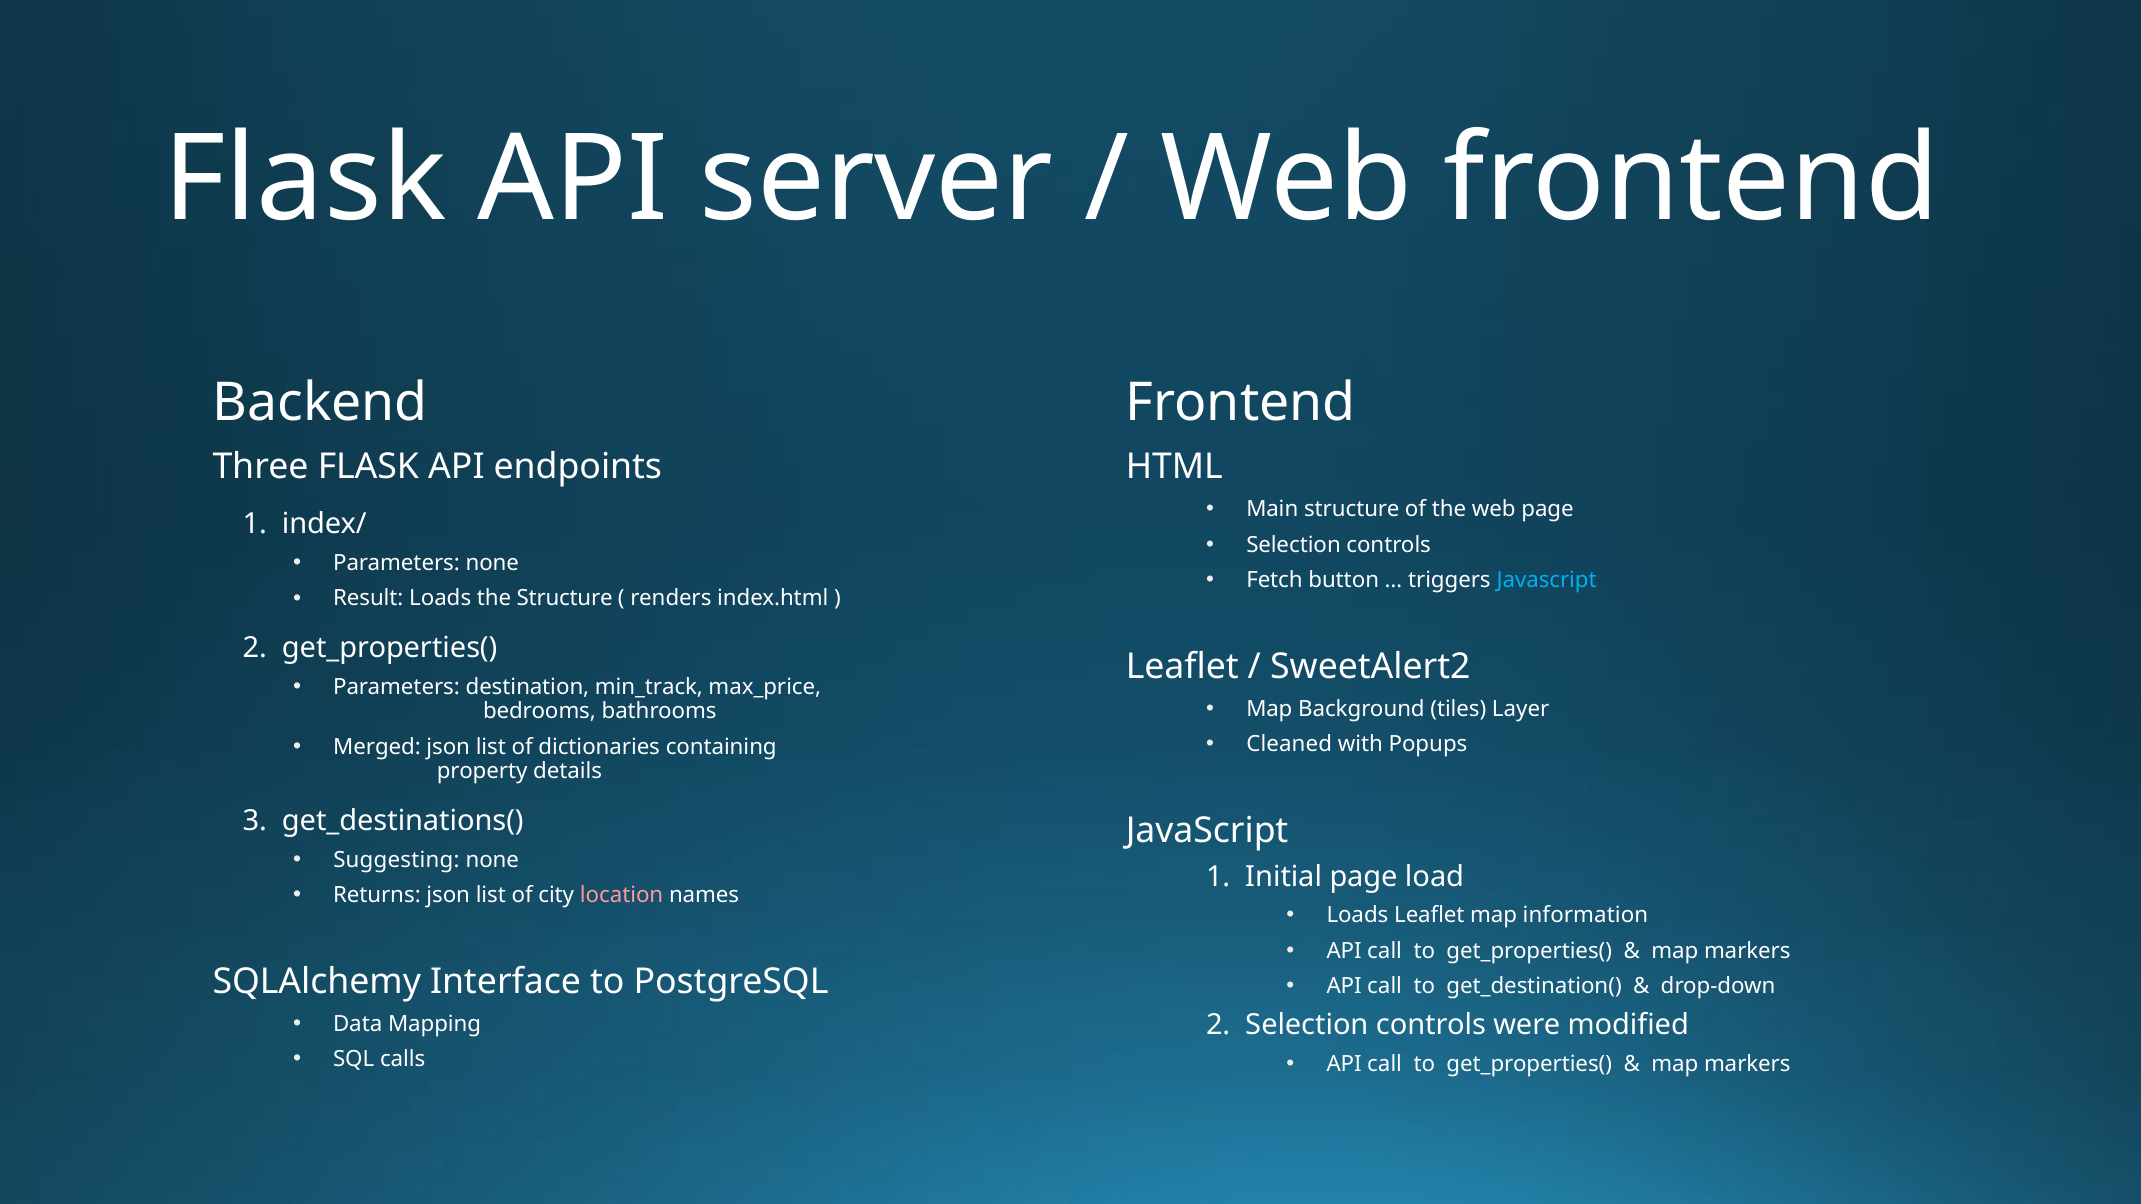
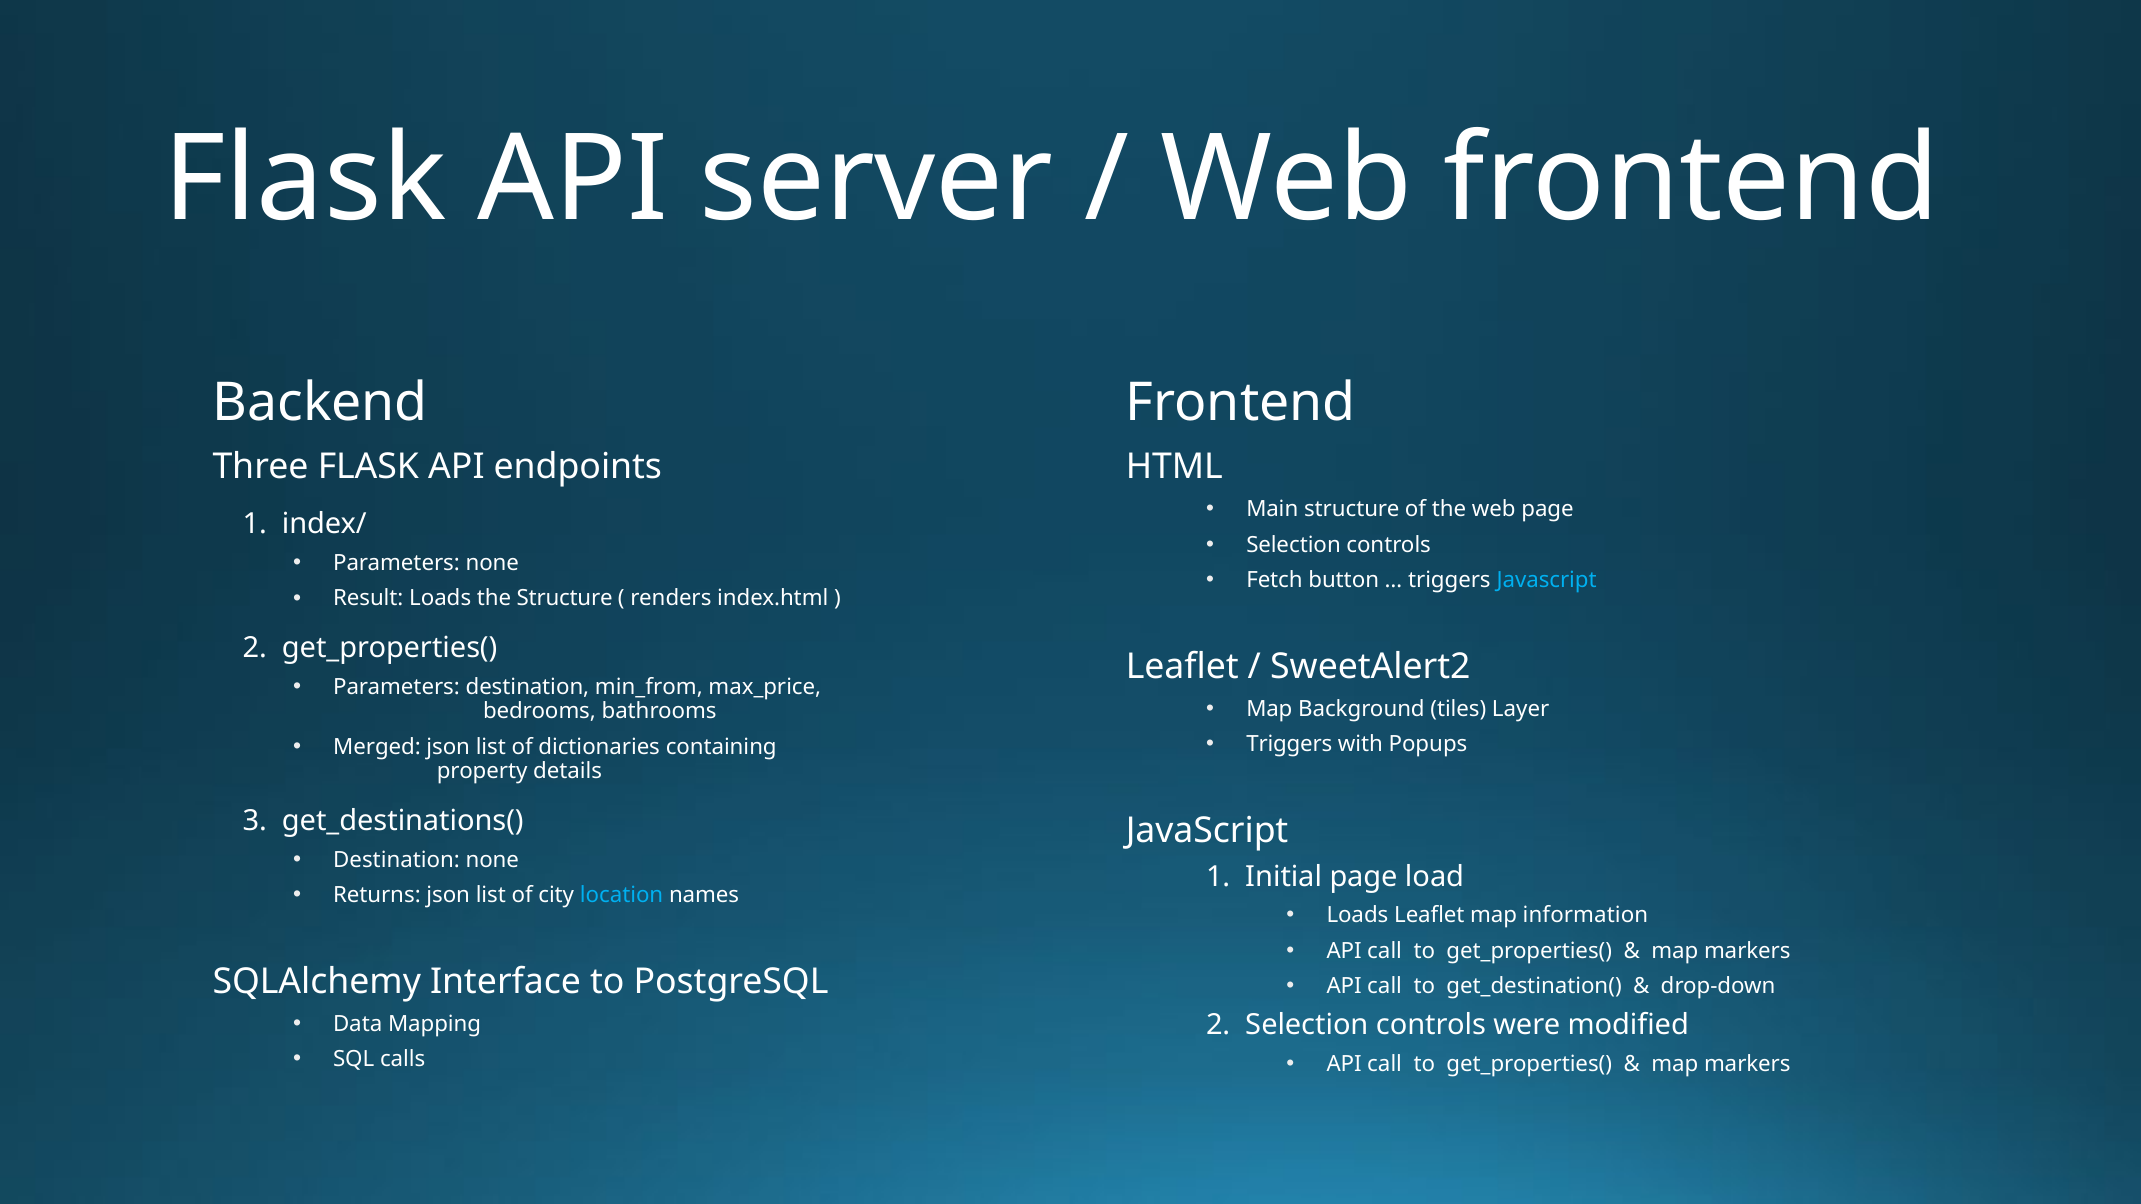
min_track: min_track -> min_from
Cleaned at (1289, 744): Cleaned -> Triggers
Suggesting at (396, 860): Suggesting -> Destination
location colour: pink -> light blue
